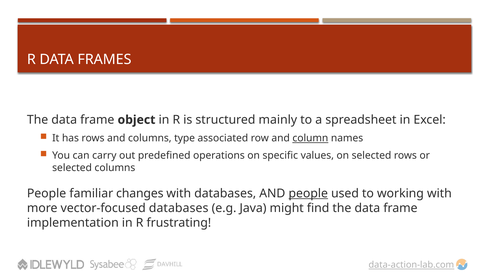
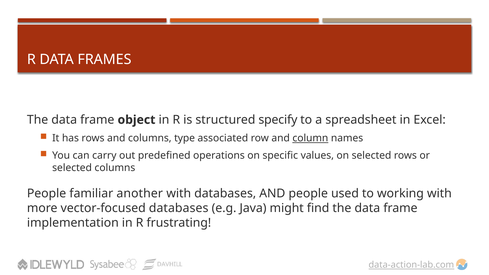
mainly: mainly -> specify
changes: changes -> another
people at (308, 194) underline: present -> none
